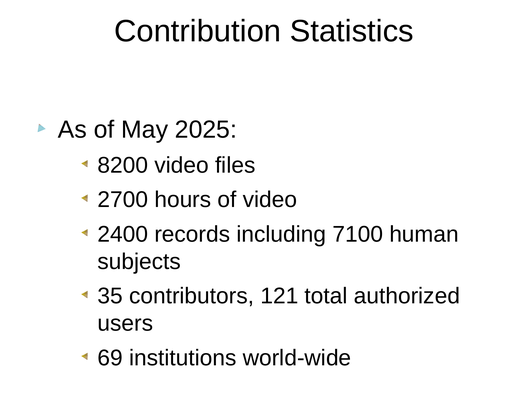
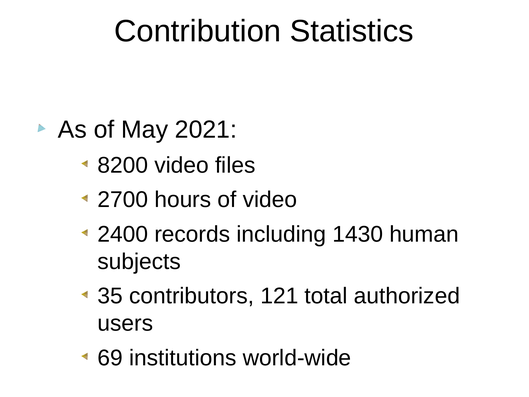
2025: 2025 -> 2021
7100: 7100 -> 1430
